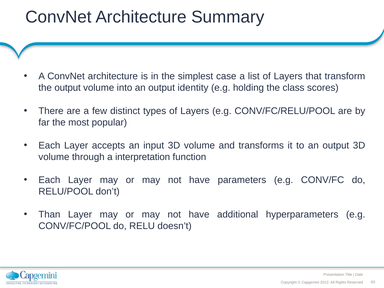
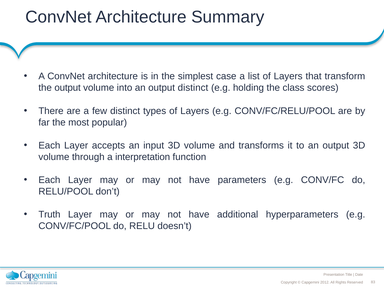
output identity: identity -> distinct
Than: Than -> Truth
